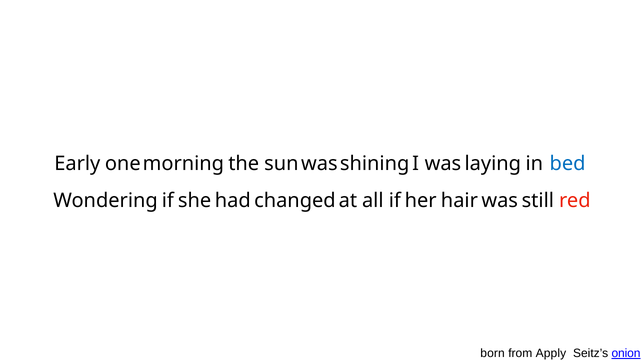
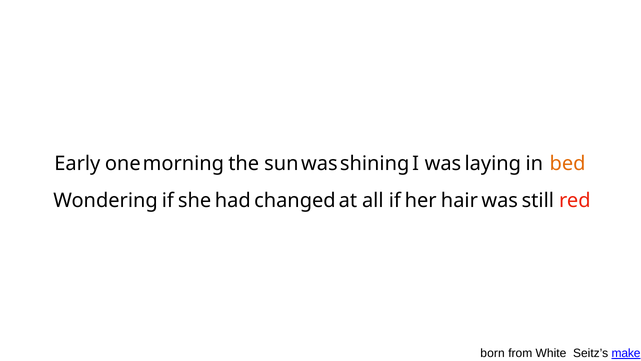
bed colour: blue -> orange
Apply: Apply -> White
onion: onion -> make
